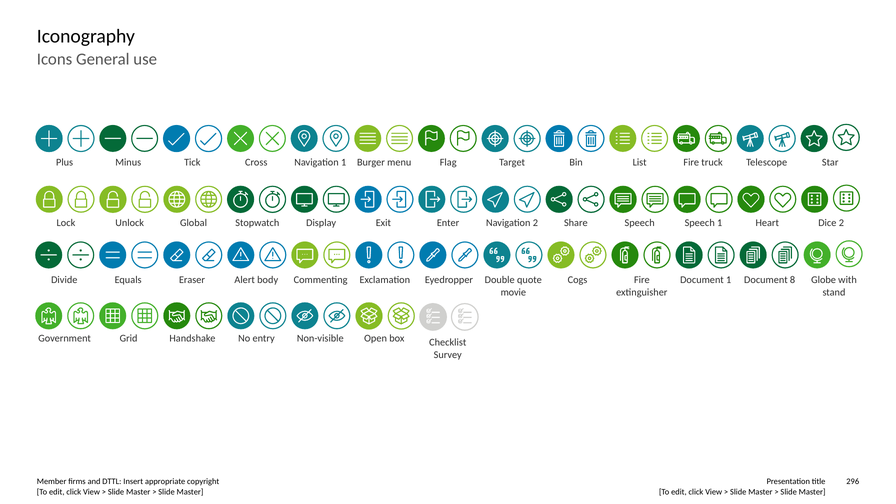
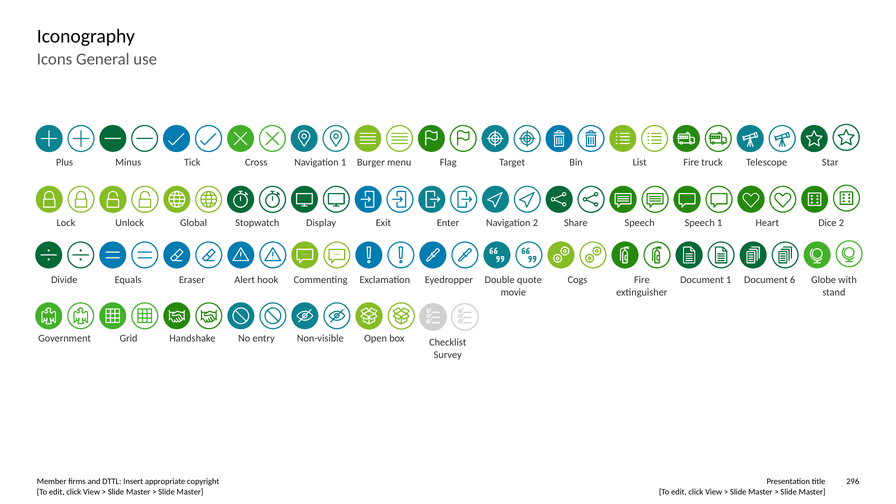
body: body -> hook
8: 8 -> 6
